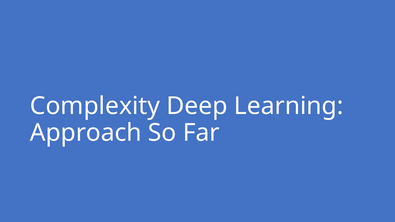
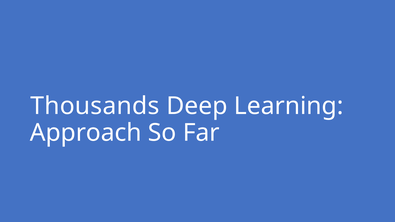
Complexity: Complexity -> Thousands
